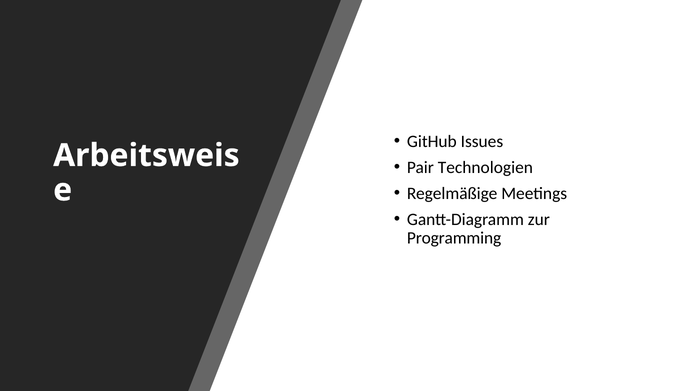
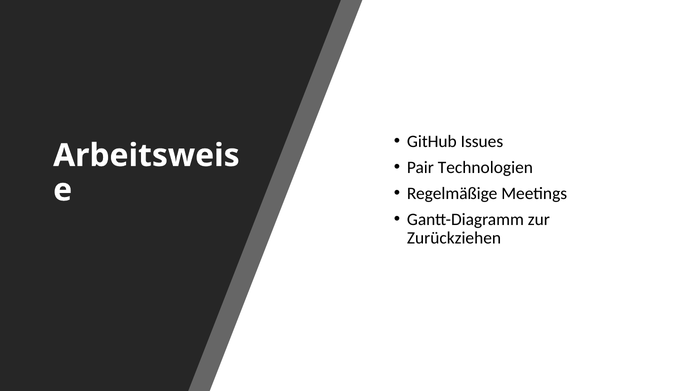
Programming: Programming -> Zurückziehen
